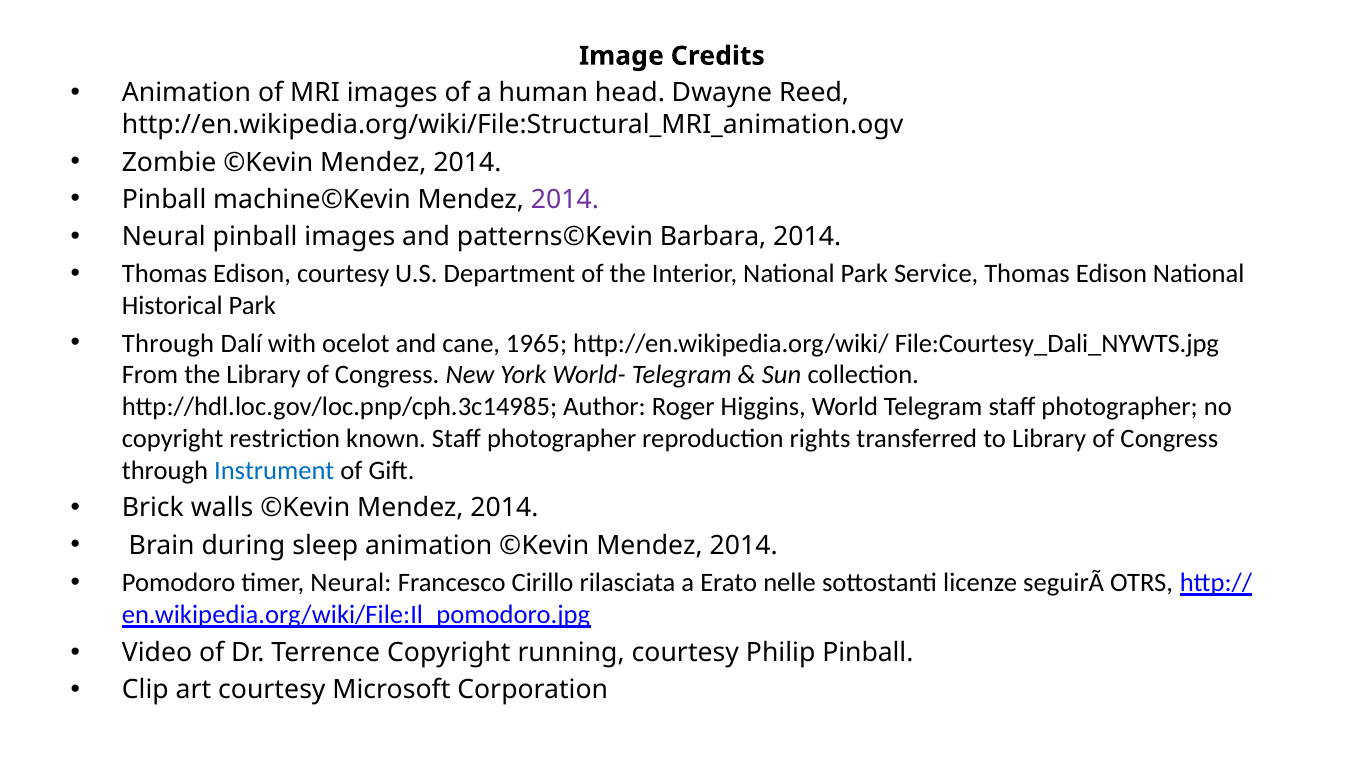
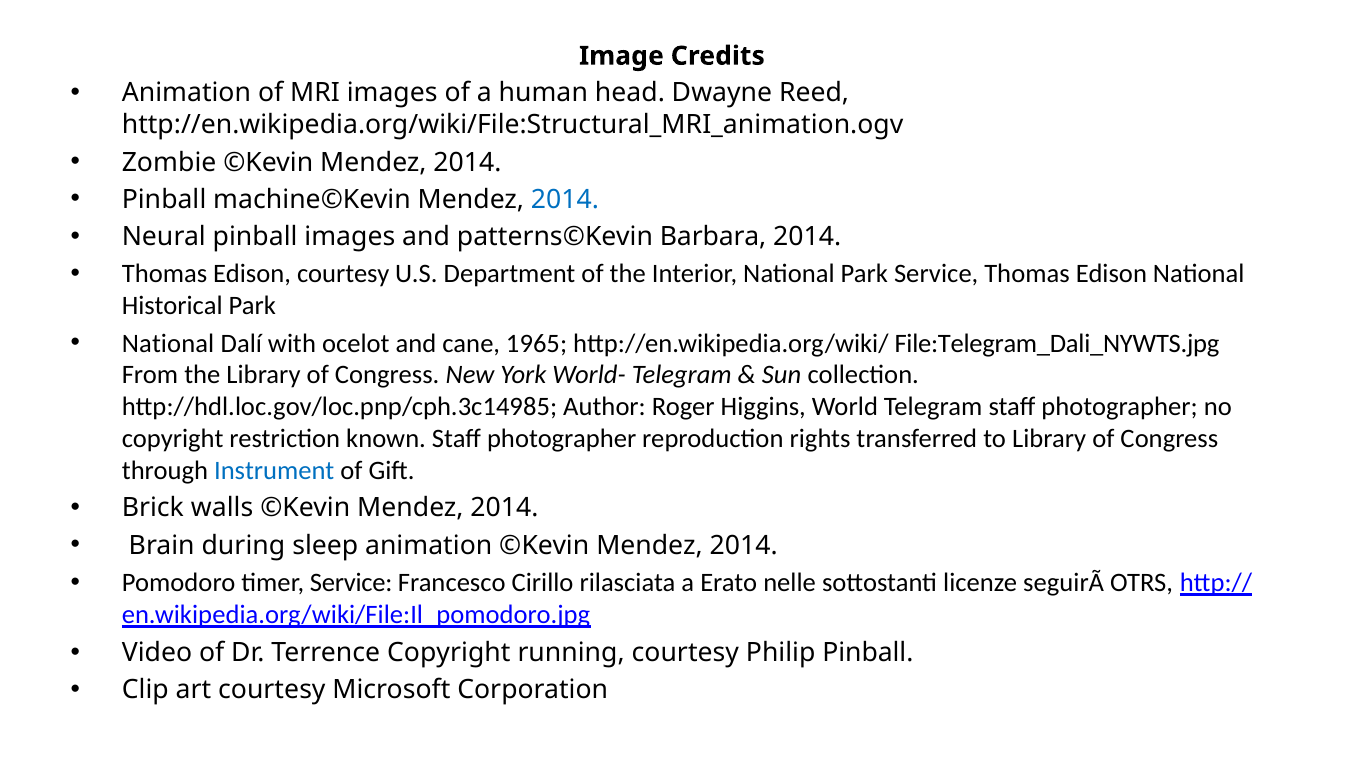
2014 at (565, 200) colour: purple -> blue
Through at (168, 343): Through -> National
File:Courtesy_Dali_NYWTS.jpg: File:Courtesy_Dali_NYWTS.jpg -> File:Telegram_Dali_NYWTS.jpg
timer Neural: Neural -> Service
